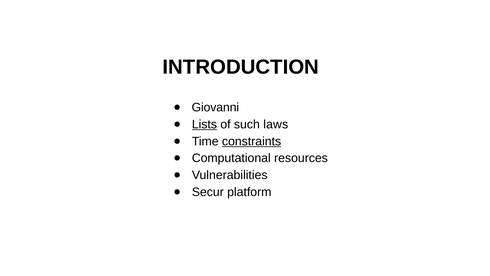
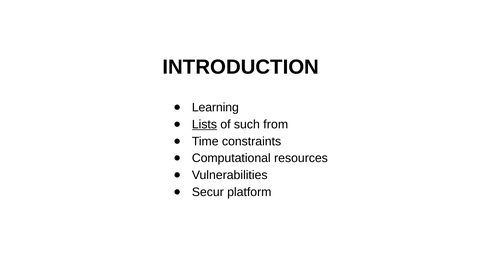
Giovanni: Giovanni -> Learning
laws: laws -> from
constraints underline: present -> none
